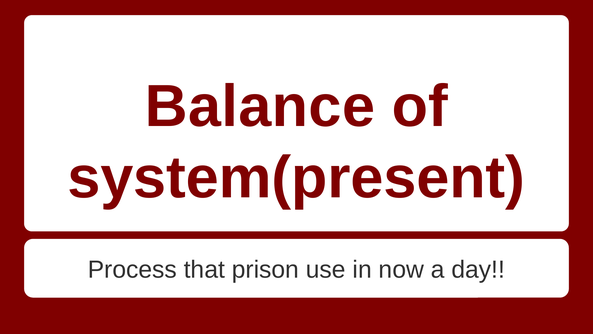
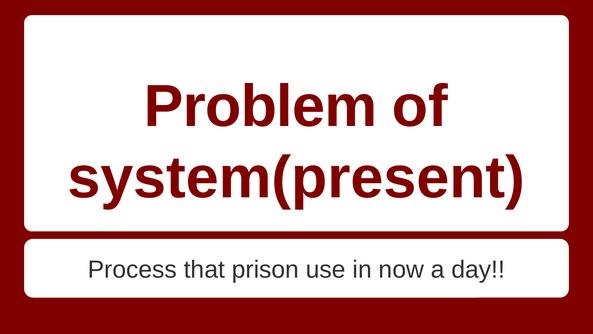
Balance: Balance -> Problem
